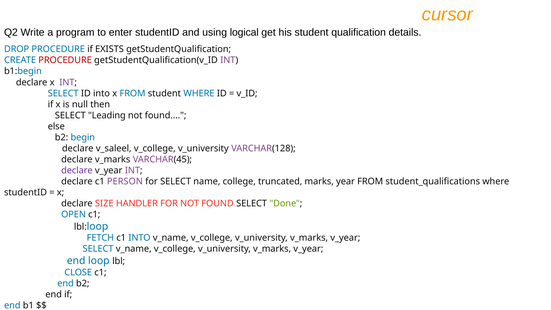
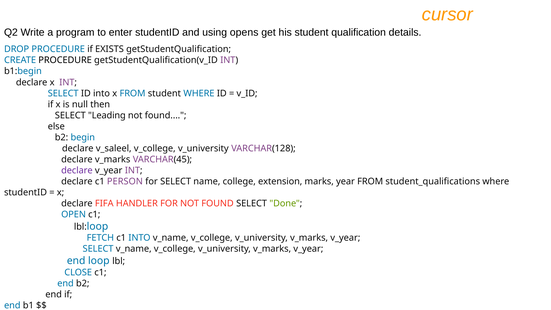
logical: logical -> opens
PROCEDURE at (65, 60) colour: red -> black
truncated: truncated -> extension
SIZE: SIZE -> FIFA
